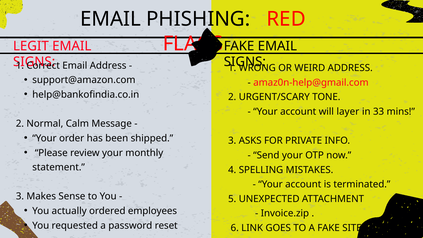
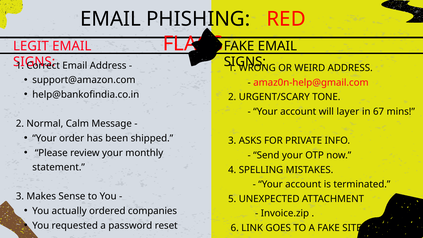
33: 33 -> 67
employees: employees -> companies
